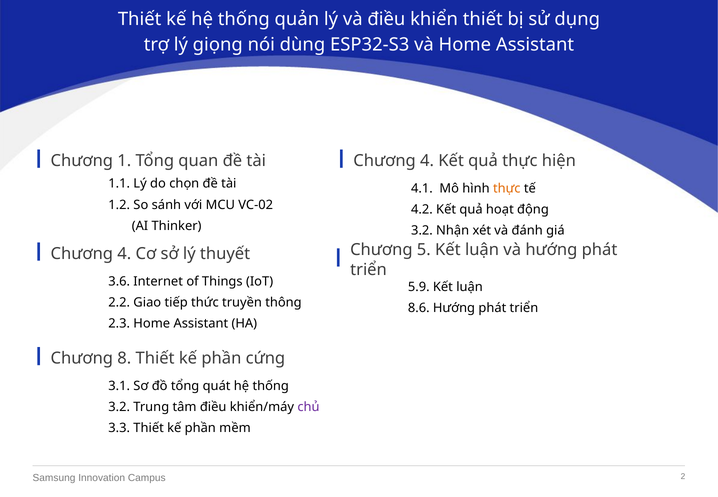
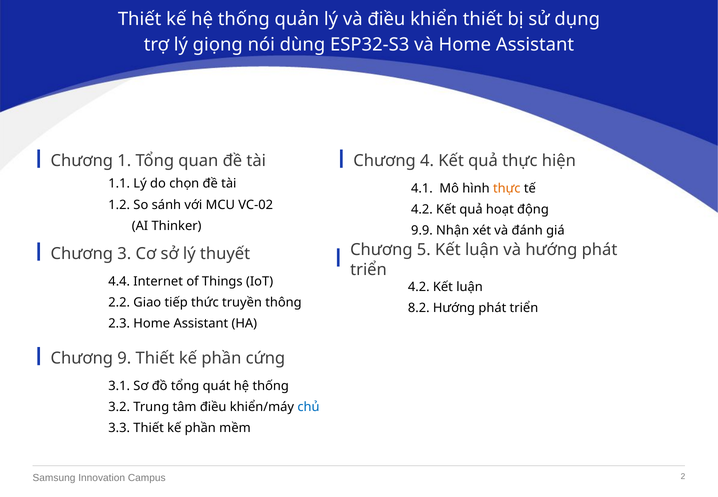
3.2 at (422, 231): 3.2 -> 9.9
4 at (124, 254): 4 -> 3
3.6: 3.6 -> 4.4
5.9 at (419, 287): 5.9 -> 4.2
8.6: 8.6 -> 8.2
8: 8 -> 9
chủ colour: purple -> blue
